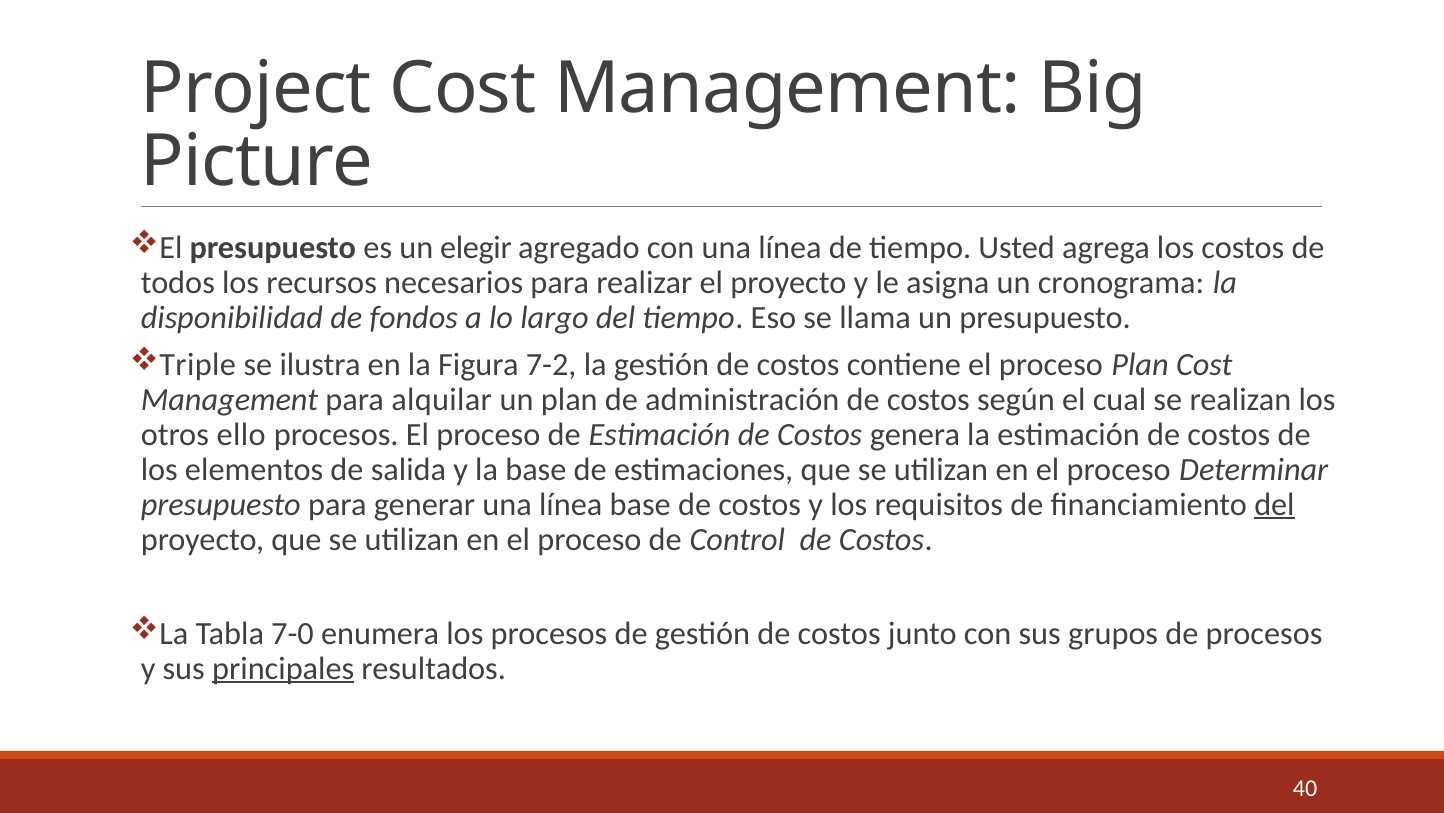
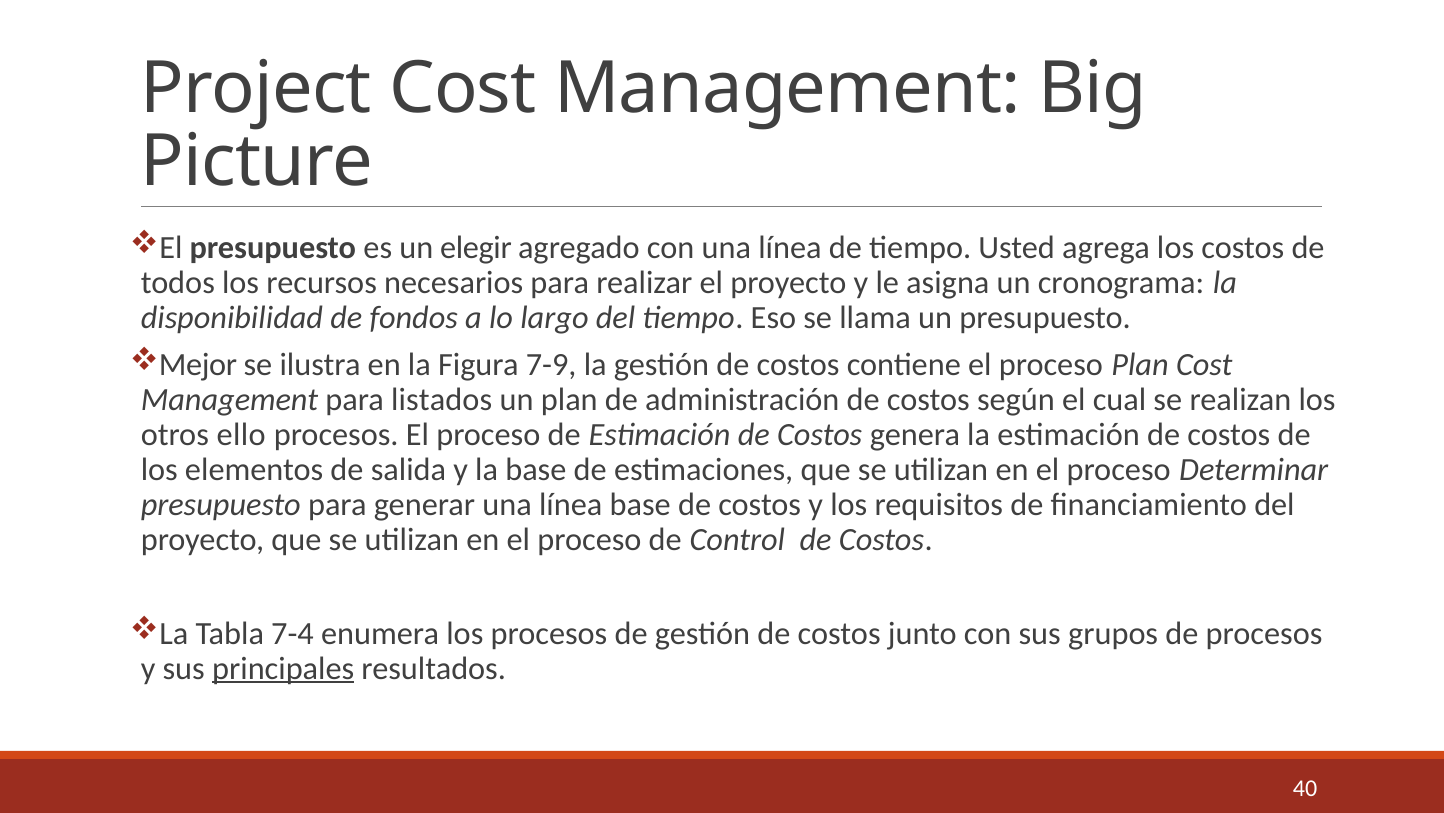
Triple: Triple -> Mejor
7-2: 7-2 -> 7-9
alquilar: alquilar -> listados
del at (1274, 504) underline: present -> none
7-0: 7-0 -> 7-4
